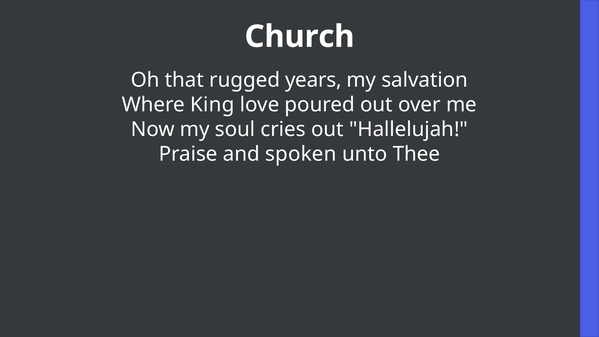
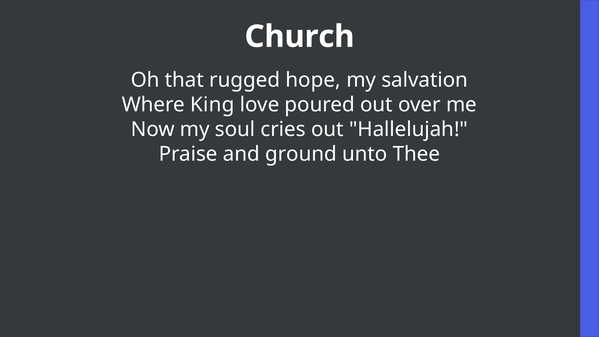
years: years -> hope
spoken: spoken -> ground
